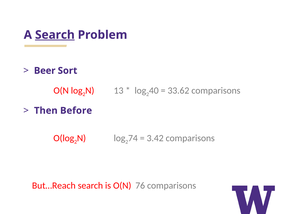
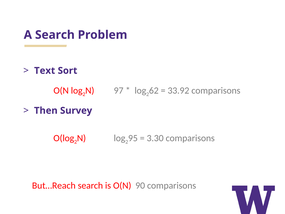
Search at (55, 35) underline: present -> none
Beer: Beer -> Text
13: 13 -> 97
40: 40 -> 62
33.62: 33.62 -> 33.92
Before: Before -> Survey
74: 74 -> 95
3.42: 3.42 -> 3.30
76: 76 -> 90
